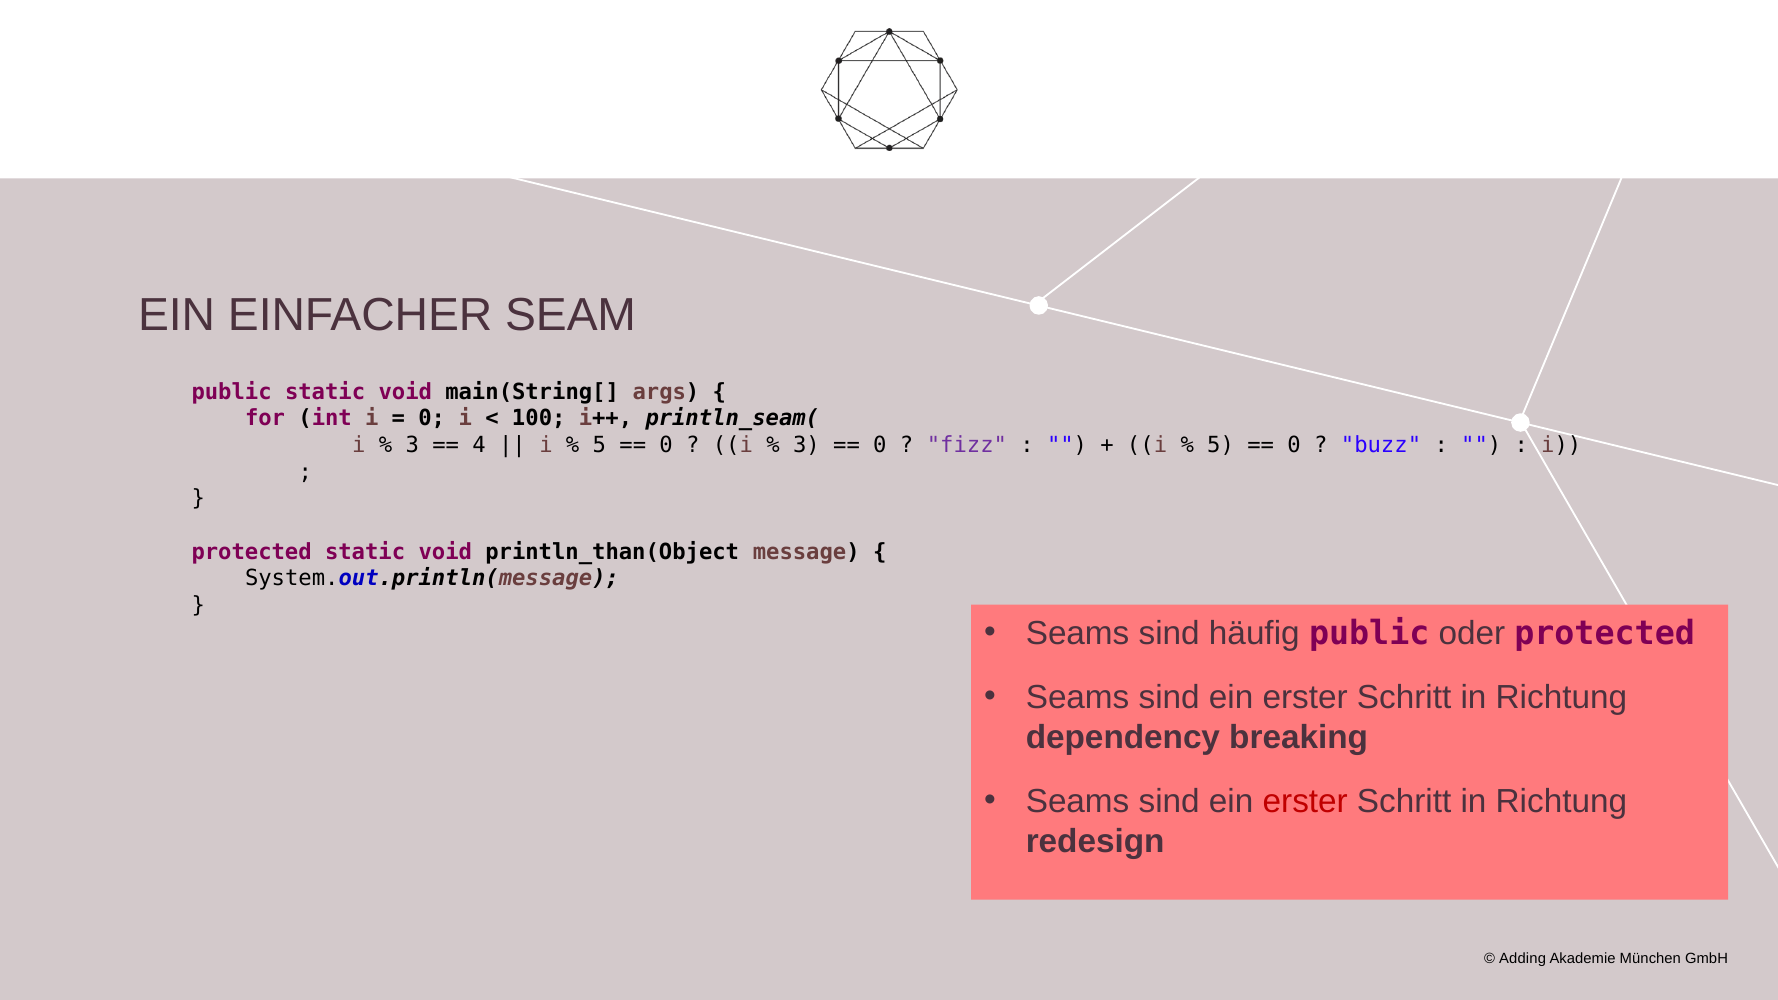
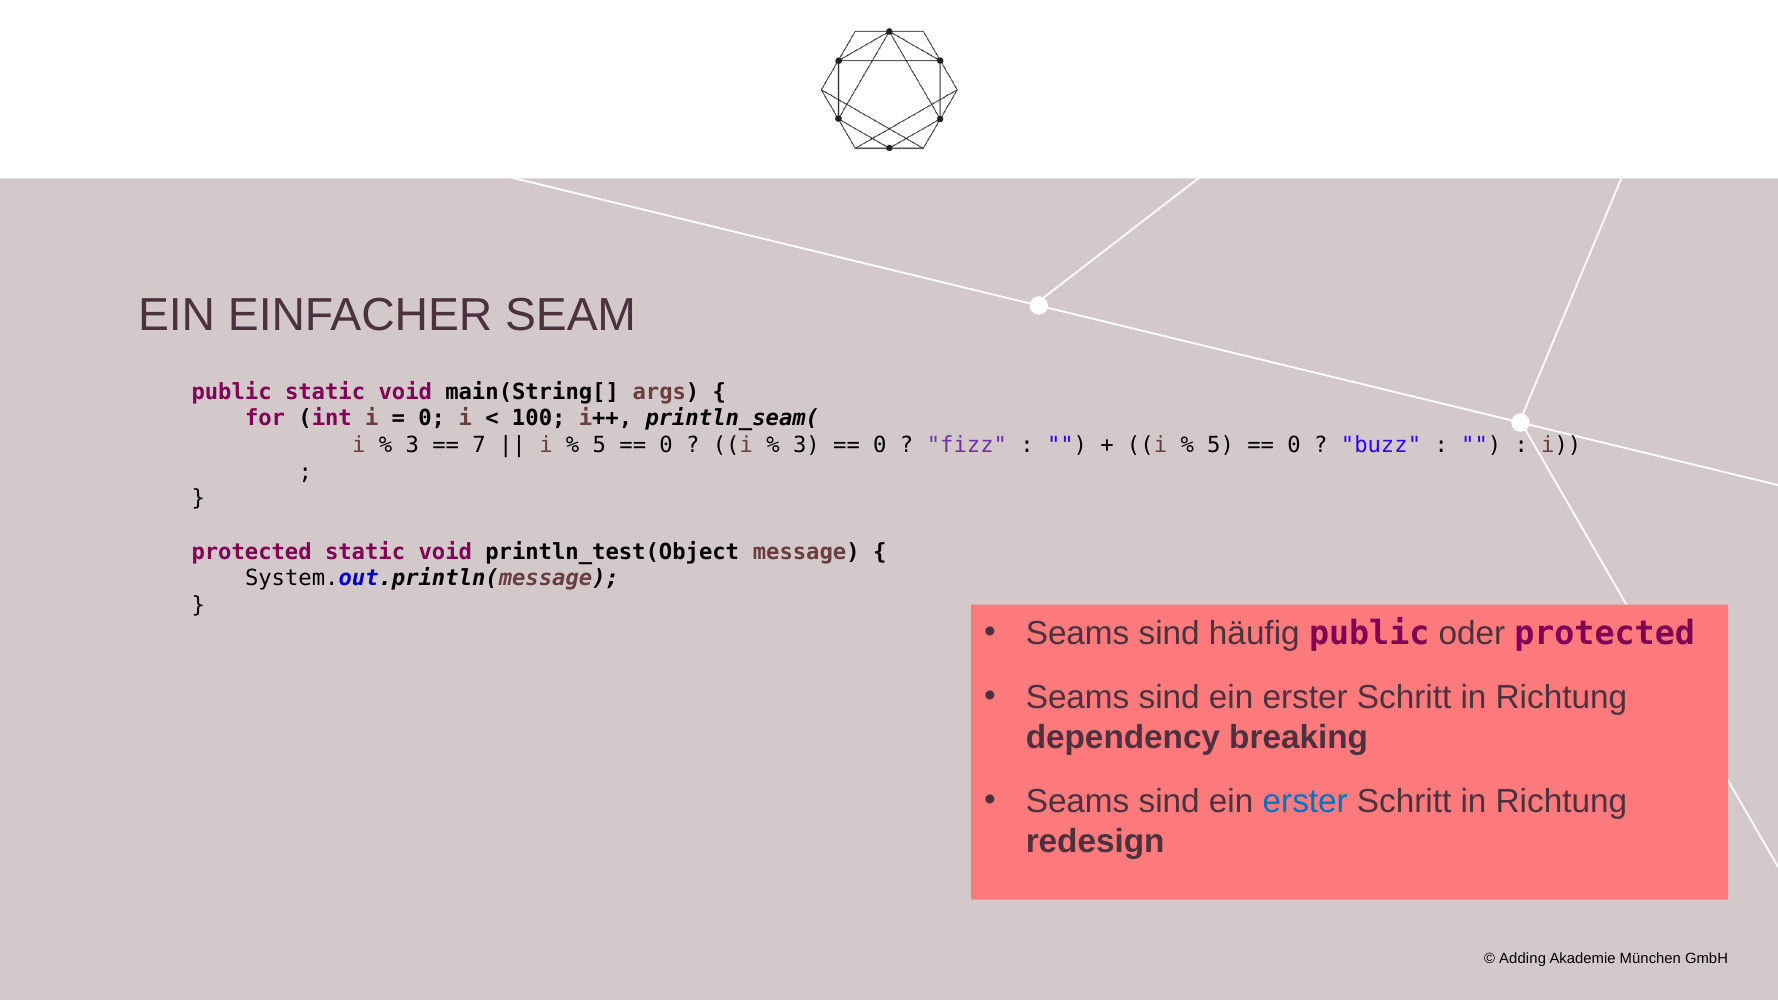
4: 4 -> 7
println_than(Object: println_than(Object -> println_test(Object
erster at (1305, 801) colour: red -> blue
